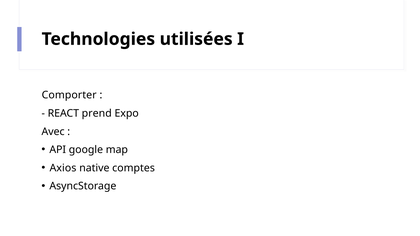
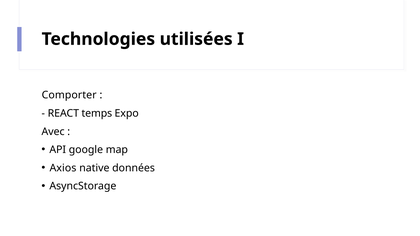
prend: prend -> temps
comptes: comptes -> données
